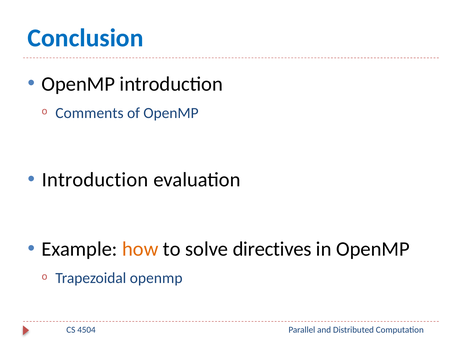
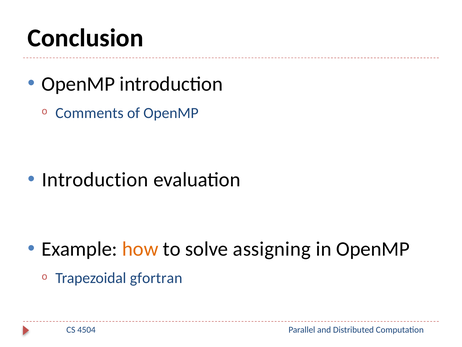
Conclusion colour: blue -> black
directives: directives -> assigning
Trapezoidal openmp: openmp -> gfortran
